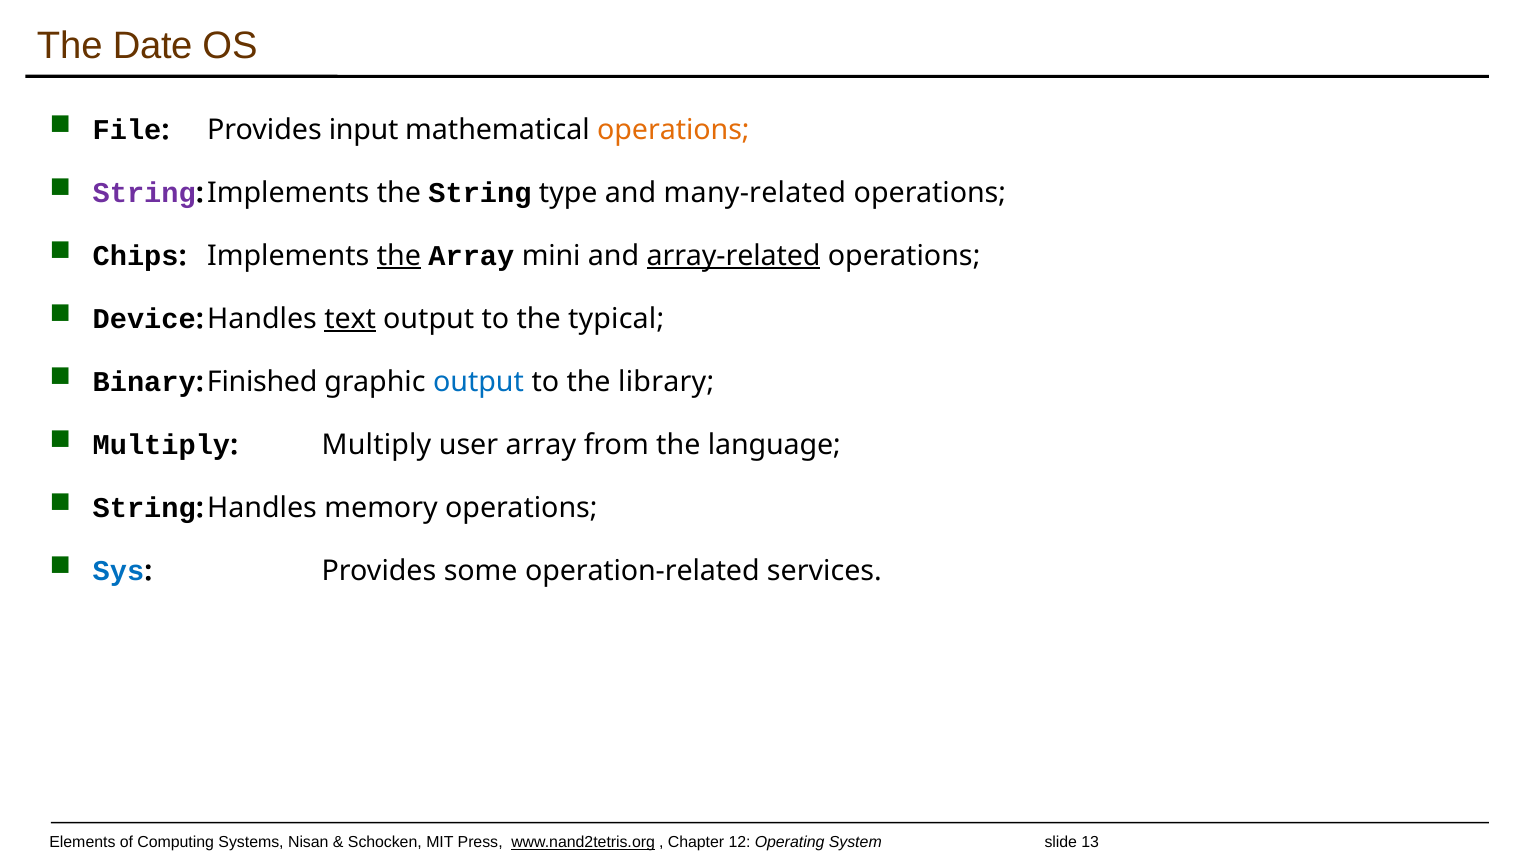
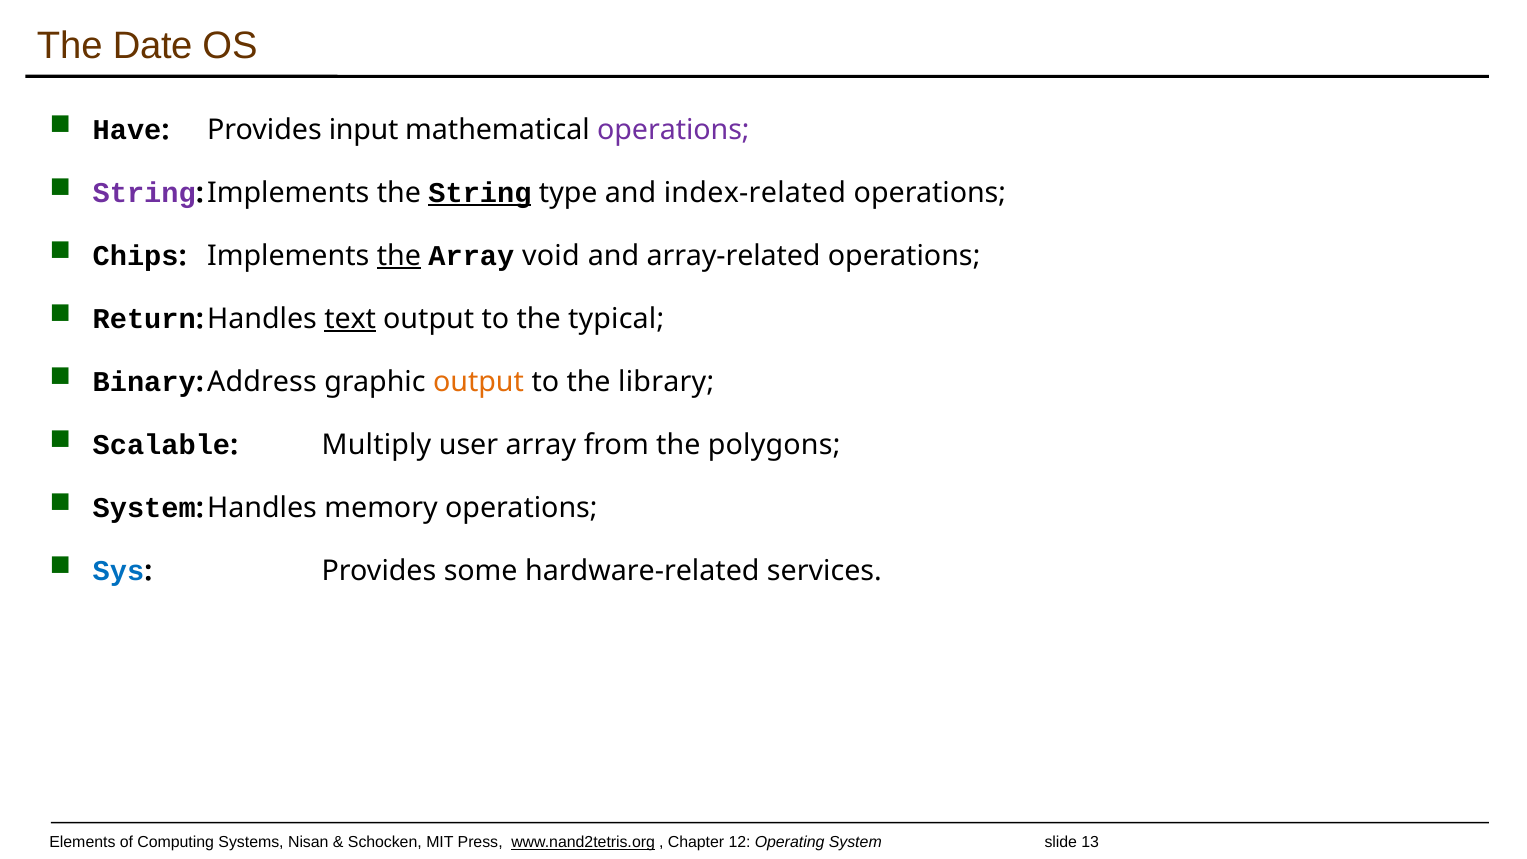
File: File -> Have
operations at (673, 130) colour: orange -> purple
String at (480, 193) underline: none -> present
many-related: many-related -> index-related
mini: mini -> void
array-related underline: present -> none
Device: Device -> Return
Finished: Finished -> Address
output at (479, 382) colour: blue -> orange
Multiply at (161, 445): Multiply -> Scalable
language: language -> polygons
String at (144, 508): String -> System
operation-related: operation-related -> hardware-related
